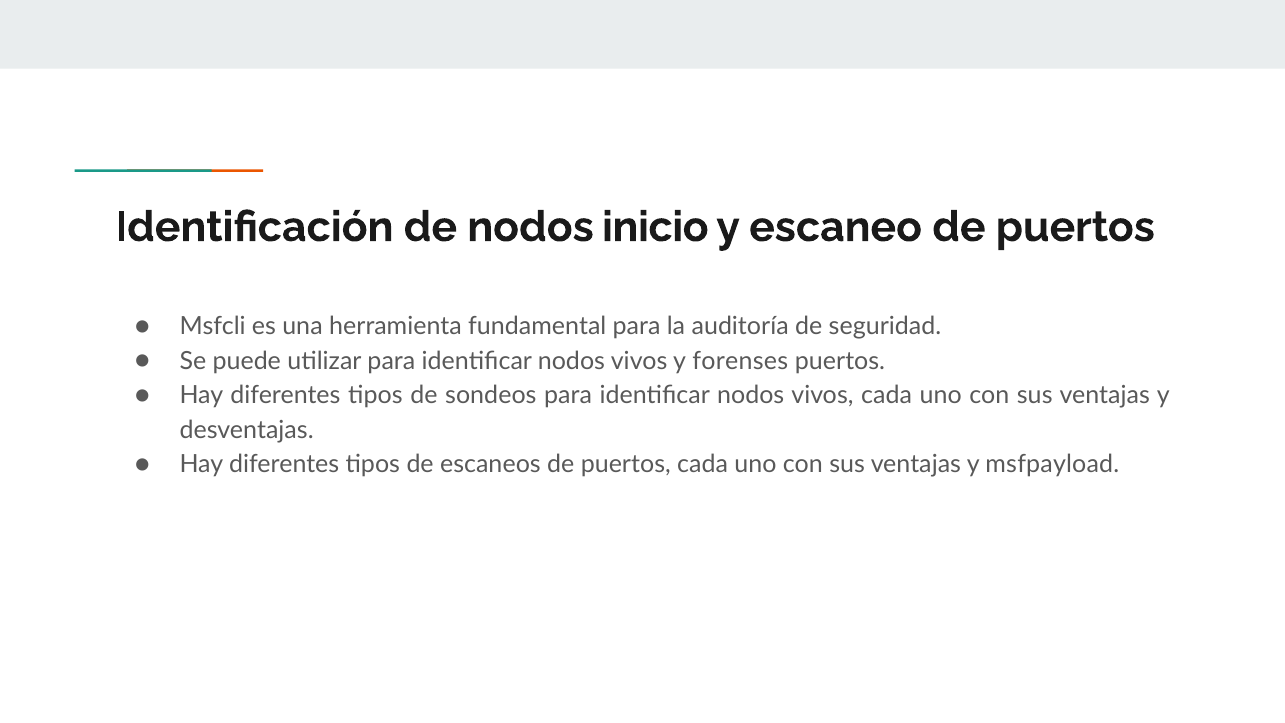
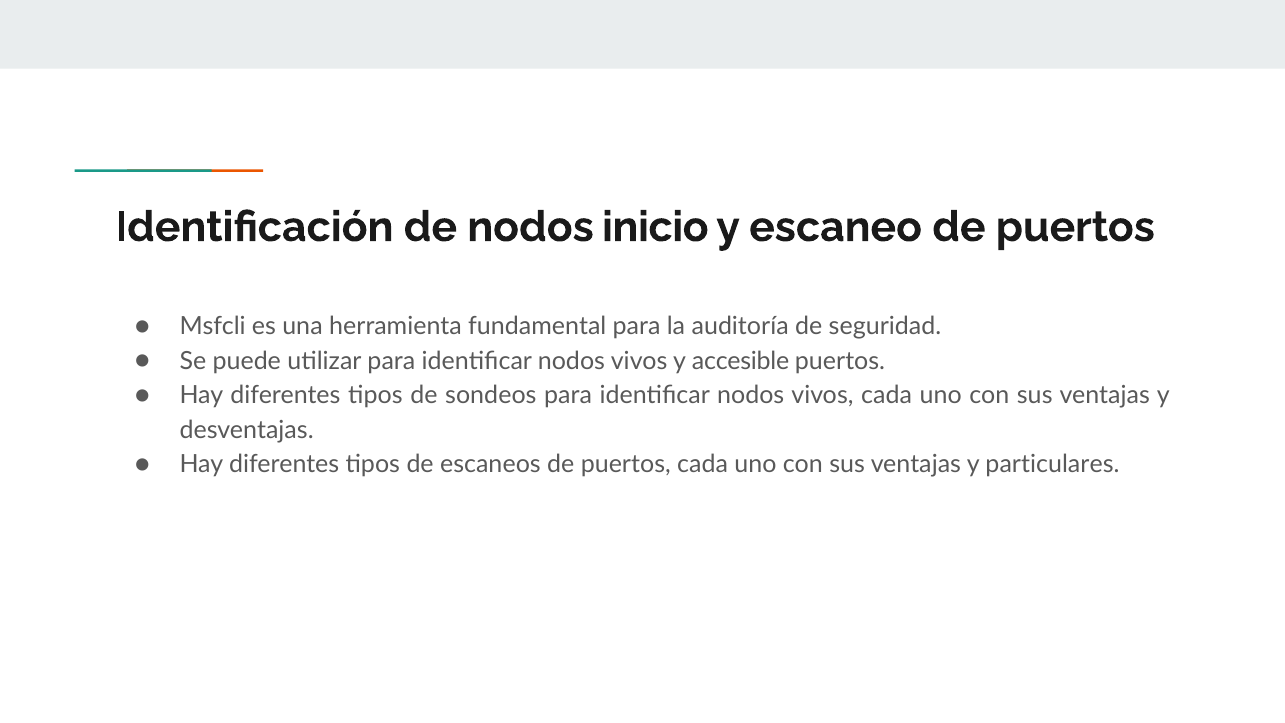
forenses: forenses -> accesible
msfpayload: msfpayload -> particulares
